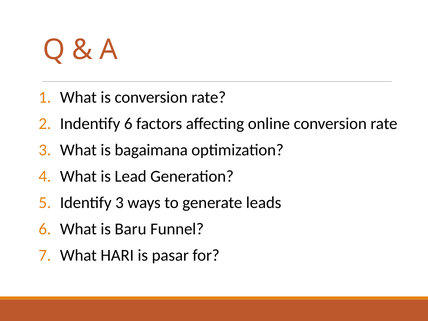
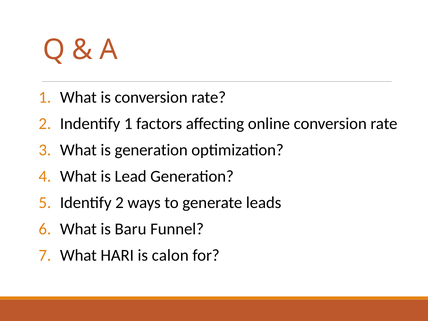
Indentify 6: 6 -> 1
is bagaimana: bagaimana -> generation
Identify 3: 3 -> 2
pasar: pasar -> calon
